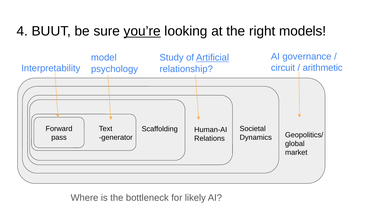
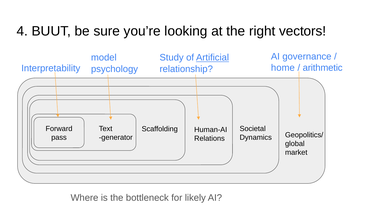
you’re underline: present -> none
models: models -> vectors
circuit: circuit -> home
